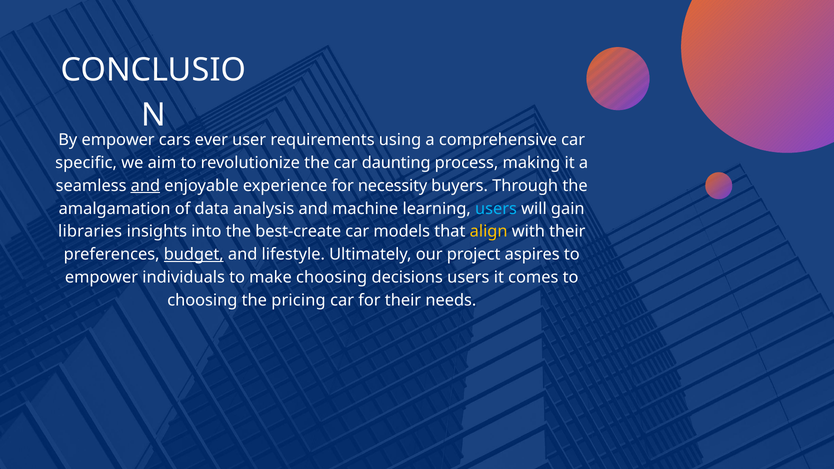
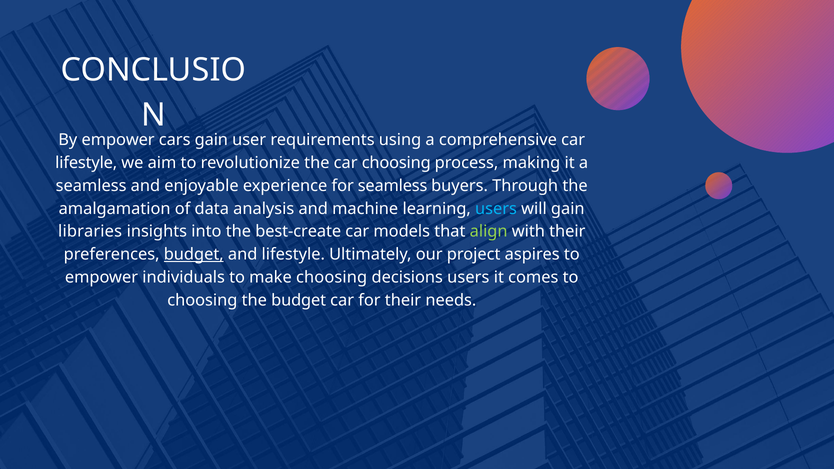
cars ever: ever -> gain
specific at (86, 163): specific -> lifestyle
car daunting: daunting -> choosing
and at (145, 186) underline: present -> none
for necessity: necessity -> seamless
align colour: yellow -> light green
the pricing: pricing -> budget
